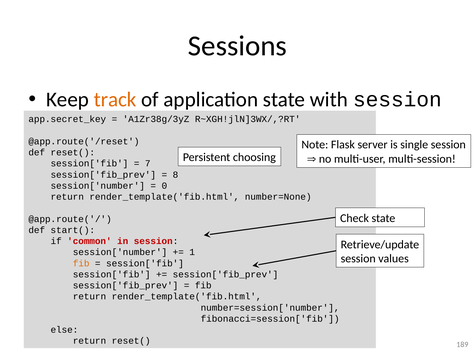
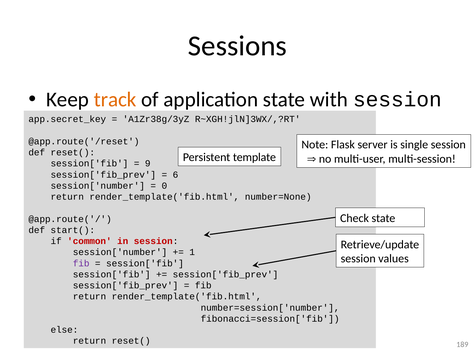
choosing: choosing -> template
7: 7 -> 9
8: 8 -> 6
fib at (81, 263) colour: orange -> purple
